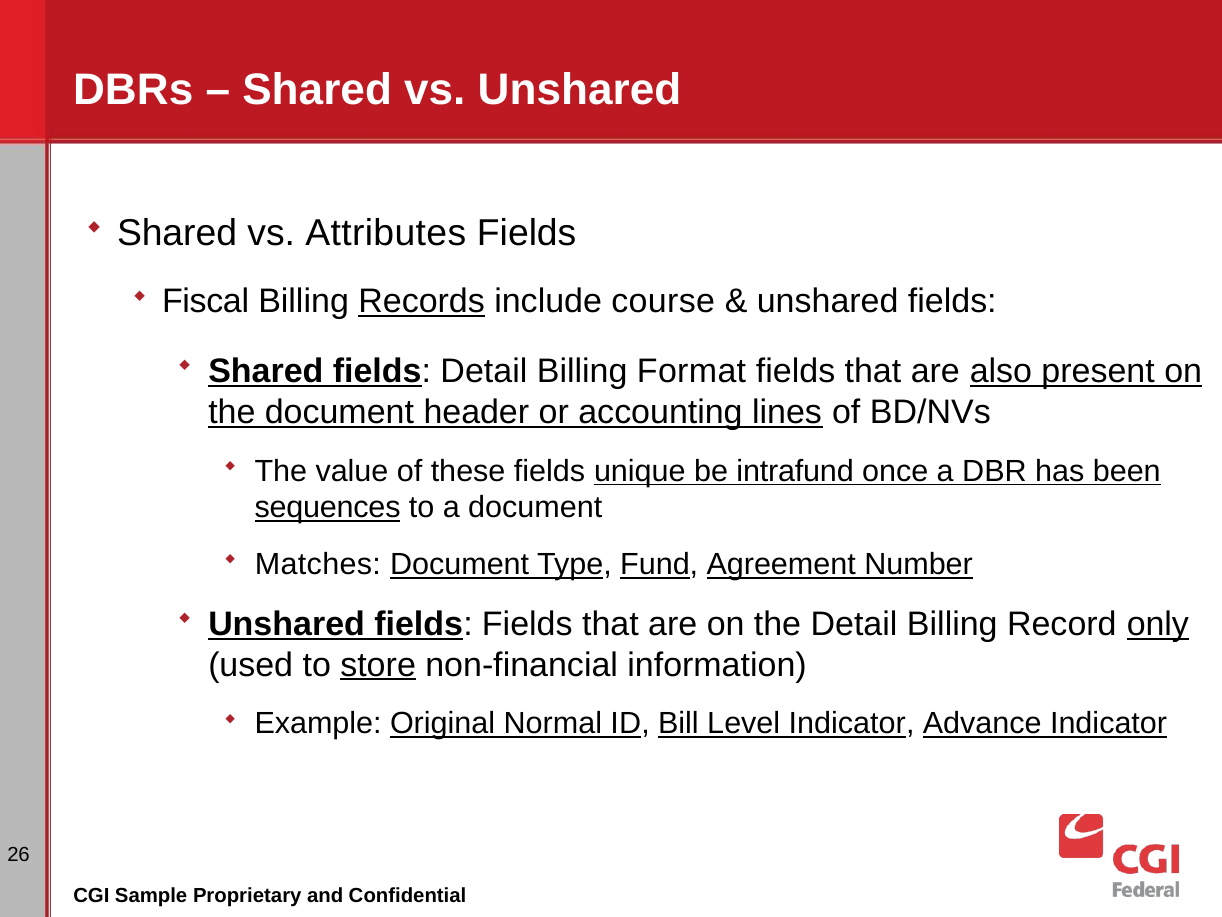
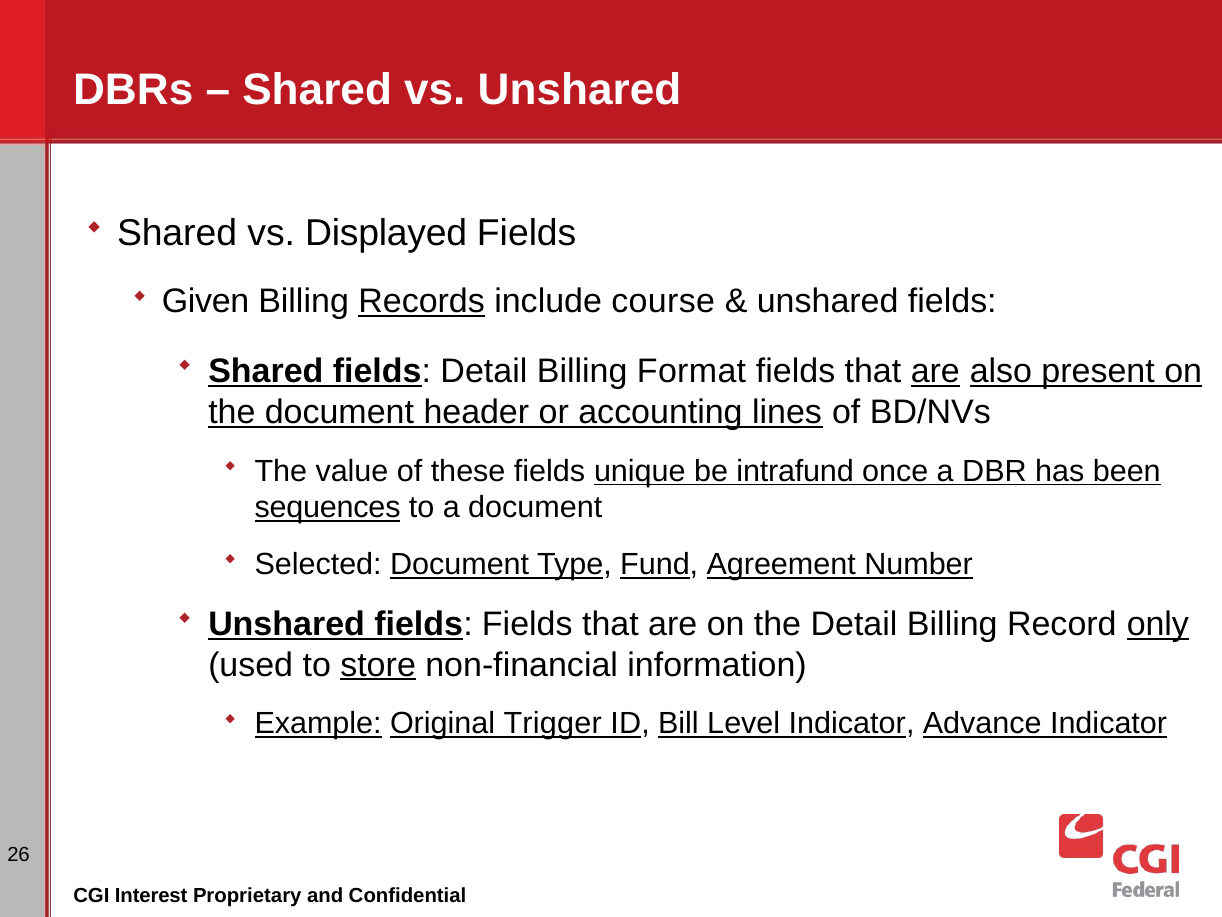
Attributes: Attributes -> Displayed
Fiscal: Fiscal -> Given
are at (935, 371) underline: none -> present
Matches: Matches -> Selected
Example underline: none -> present
Normal: Normal -> Trigger
Sample: Sample -> Interest
